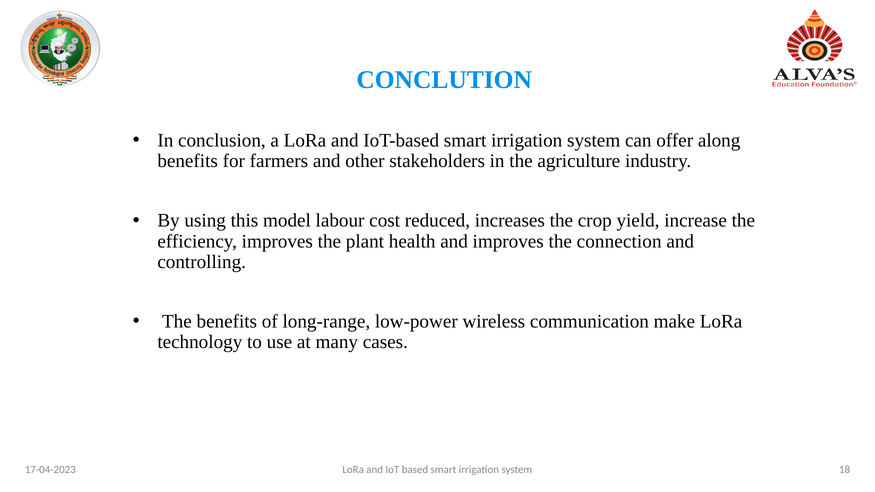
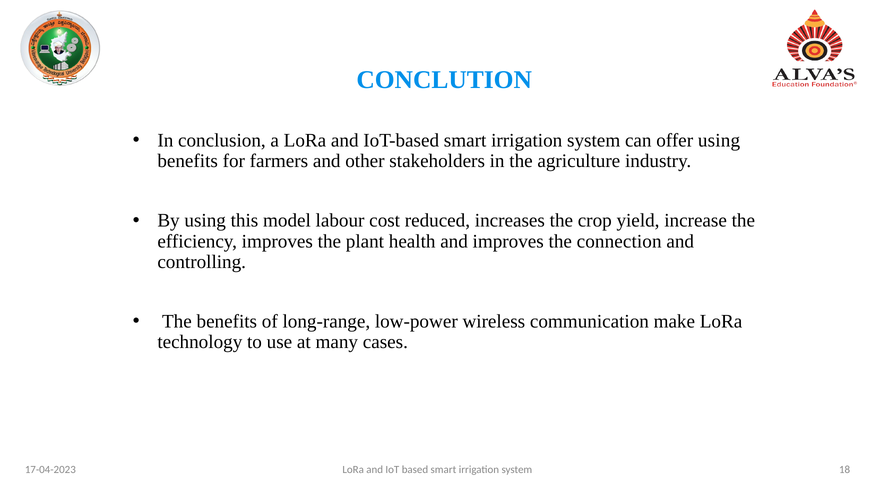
offer along: along -> using
